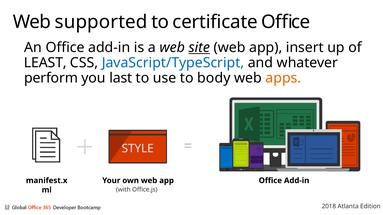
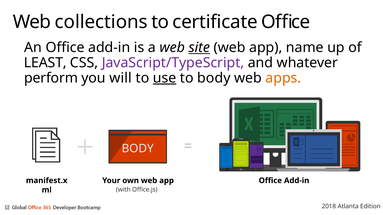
supported: supported -> collections
insert: insert -> name
JavaScript/TypeScript colour: blue -> purple
last: last -> will
use underline: none -> present
STYLE at (138, 149): STYLE -> BODY
